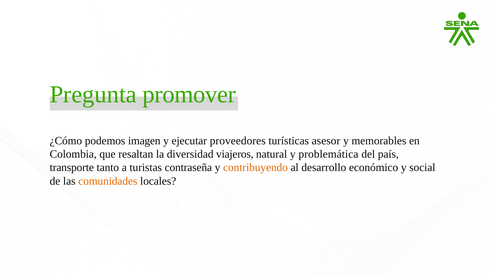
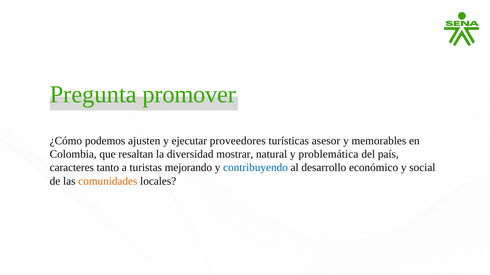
imagen: imagen -> ajusten
viajeros: viajeros -> mostrar
transporte: transporte -> caracteres
contraseña: contraseña -> mejorando
contribuyendo colour: orange -> blue
